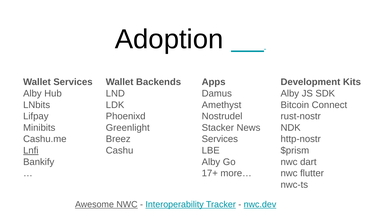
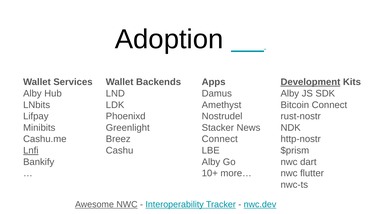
Development underline: none -> present
Services at (220, 139): Services -> Connect
17+: 17+ -> 10+
